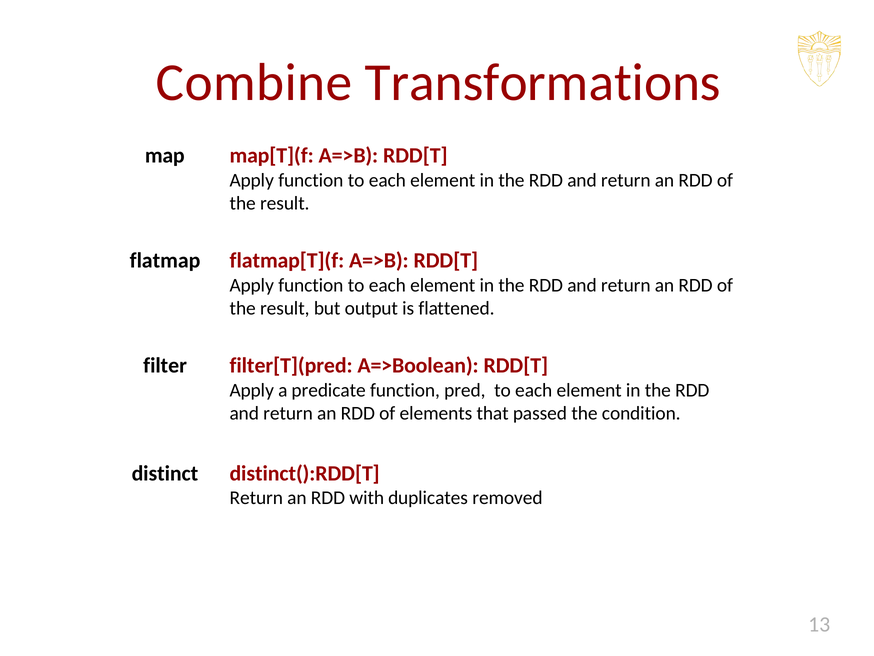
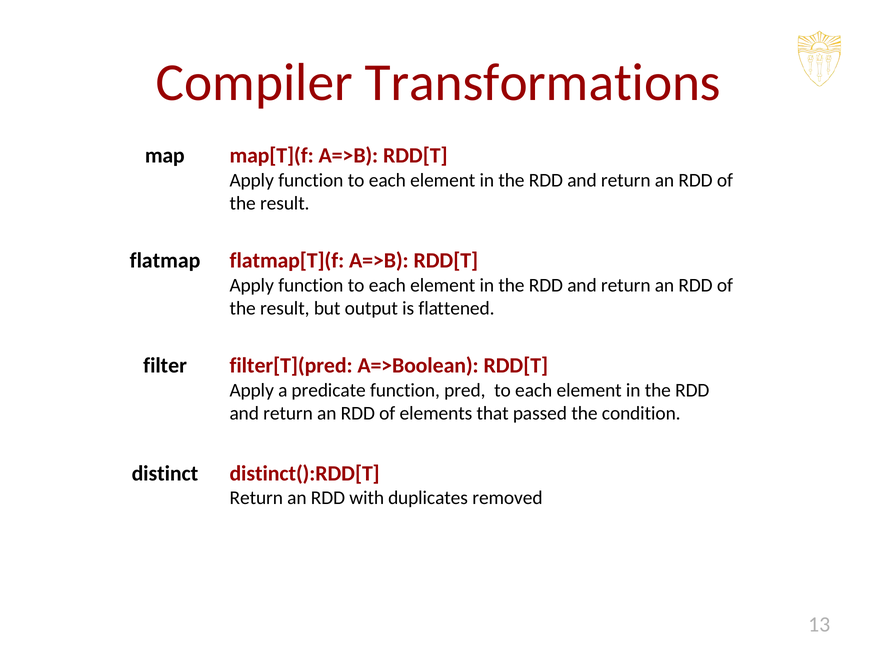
Combine: Combine -> Compiler
